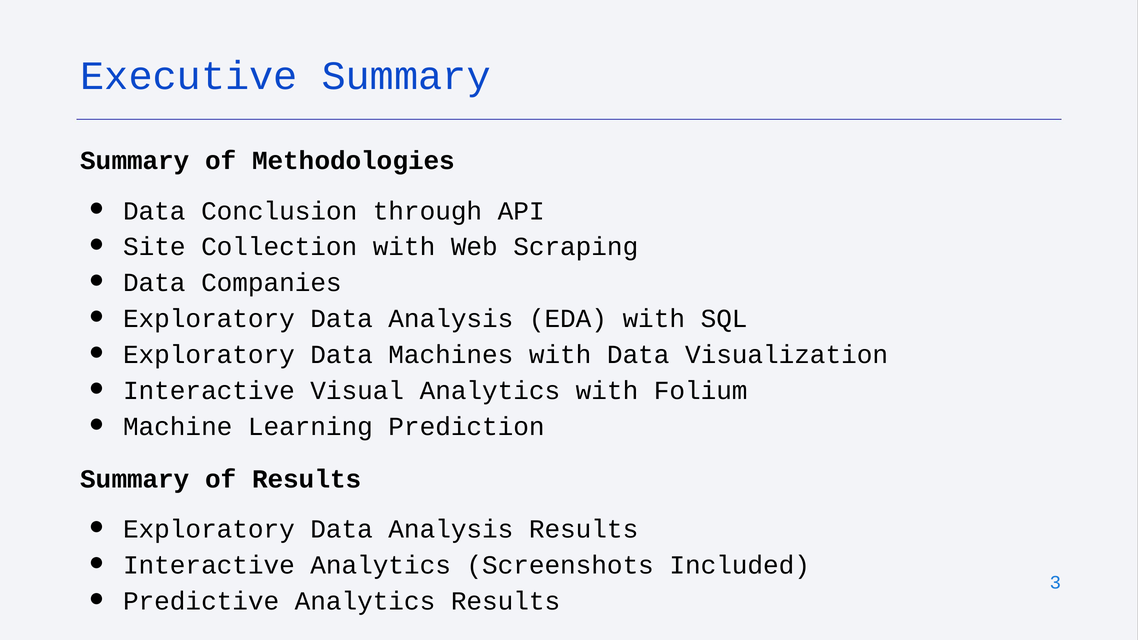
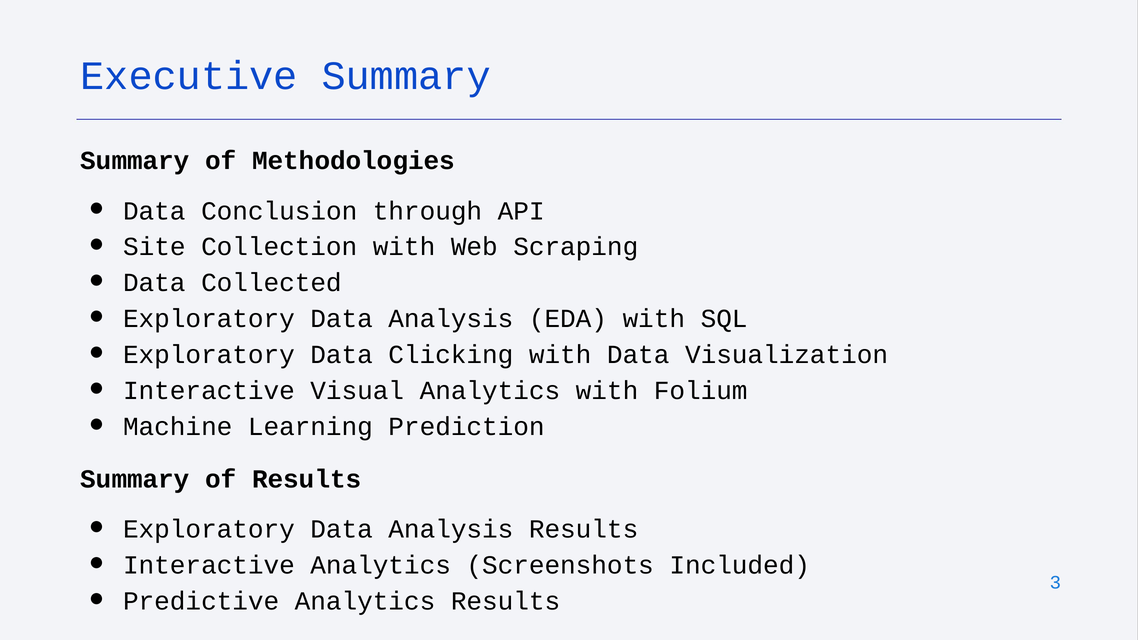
Companies: Companies -> Collected
Machines: Machines -> Clicking
